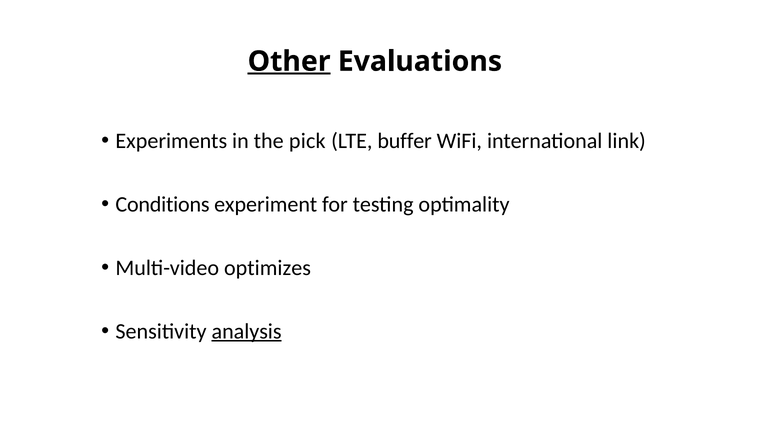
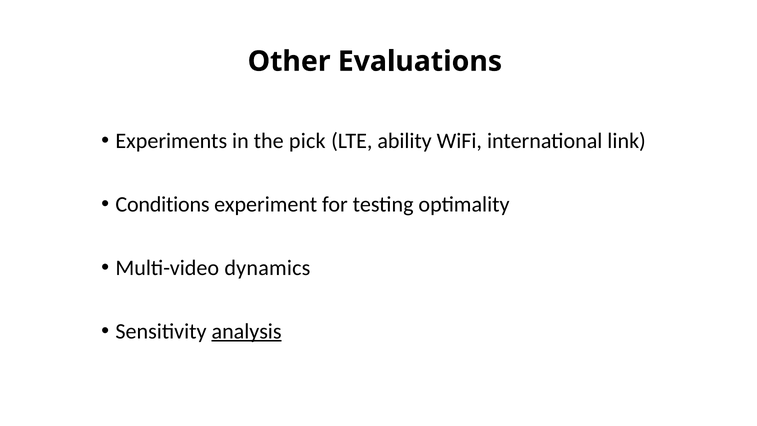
Other underline: present -> none
buffer: buffer -> ability
optimizes: optimizes -> dynamics
